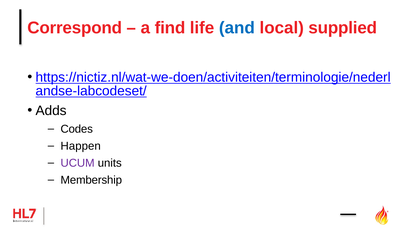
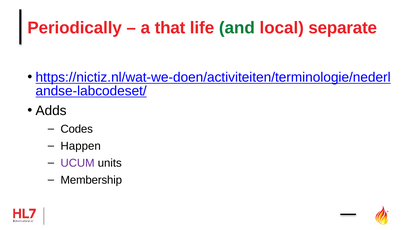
Correspond: Correspond -> Periodically
find: find -> that
and colour: blue -> green
supplied: supplied -> separate
